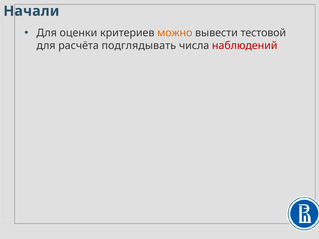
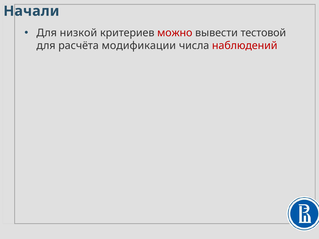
оценки: оценки -> низкой
можно colour: orange -> red
подглядывать: подглядывать -> модификации
